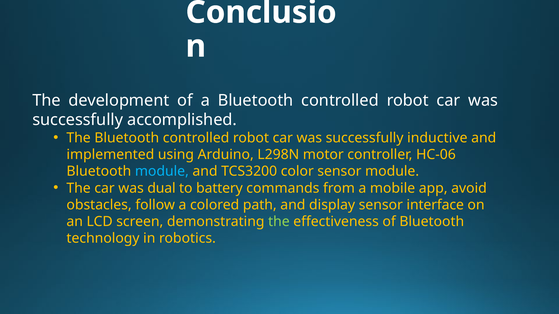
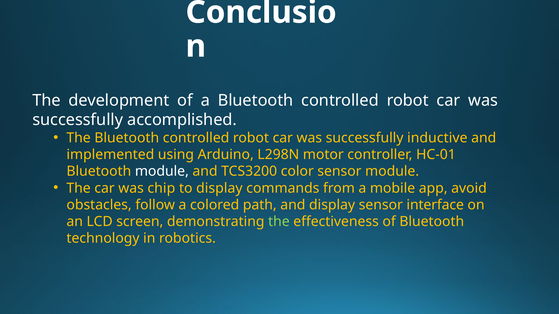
HC-06: HC-06 -> HC-01
module at (162, 172) colour: light blue -> white
dual: dual -> chip
to battery: battery -> display
